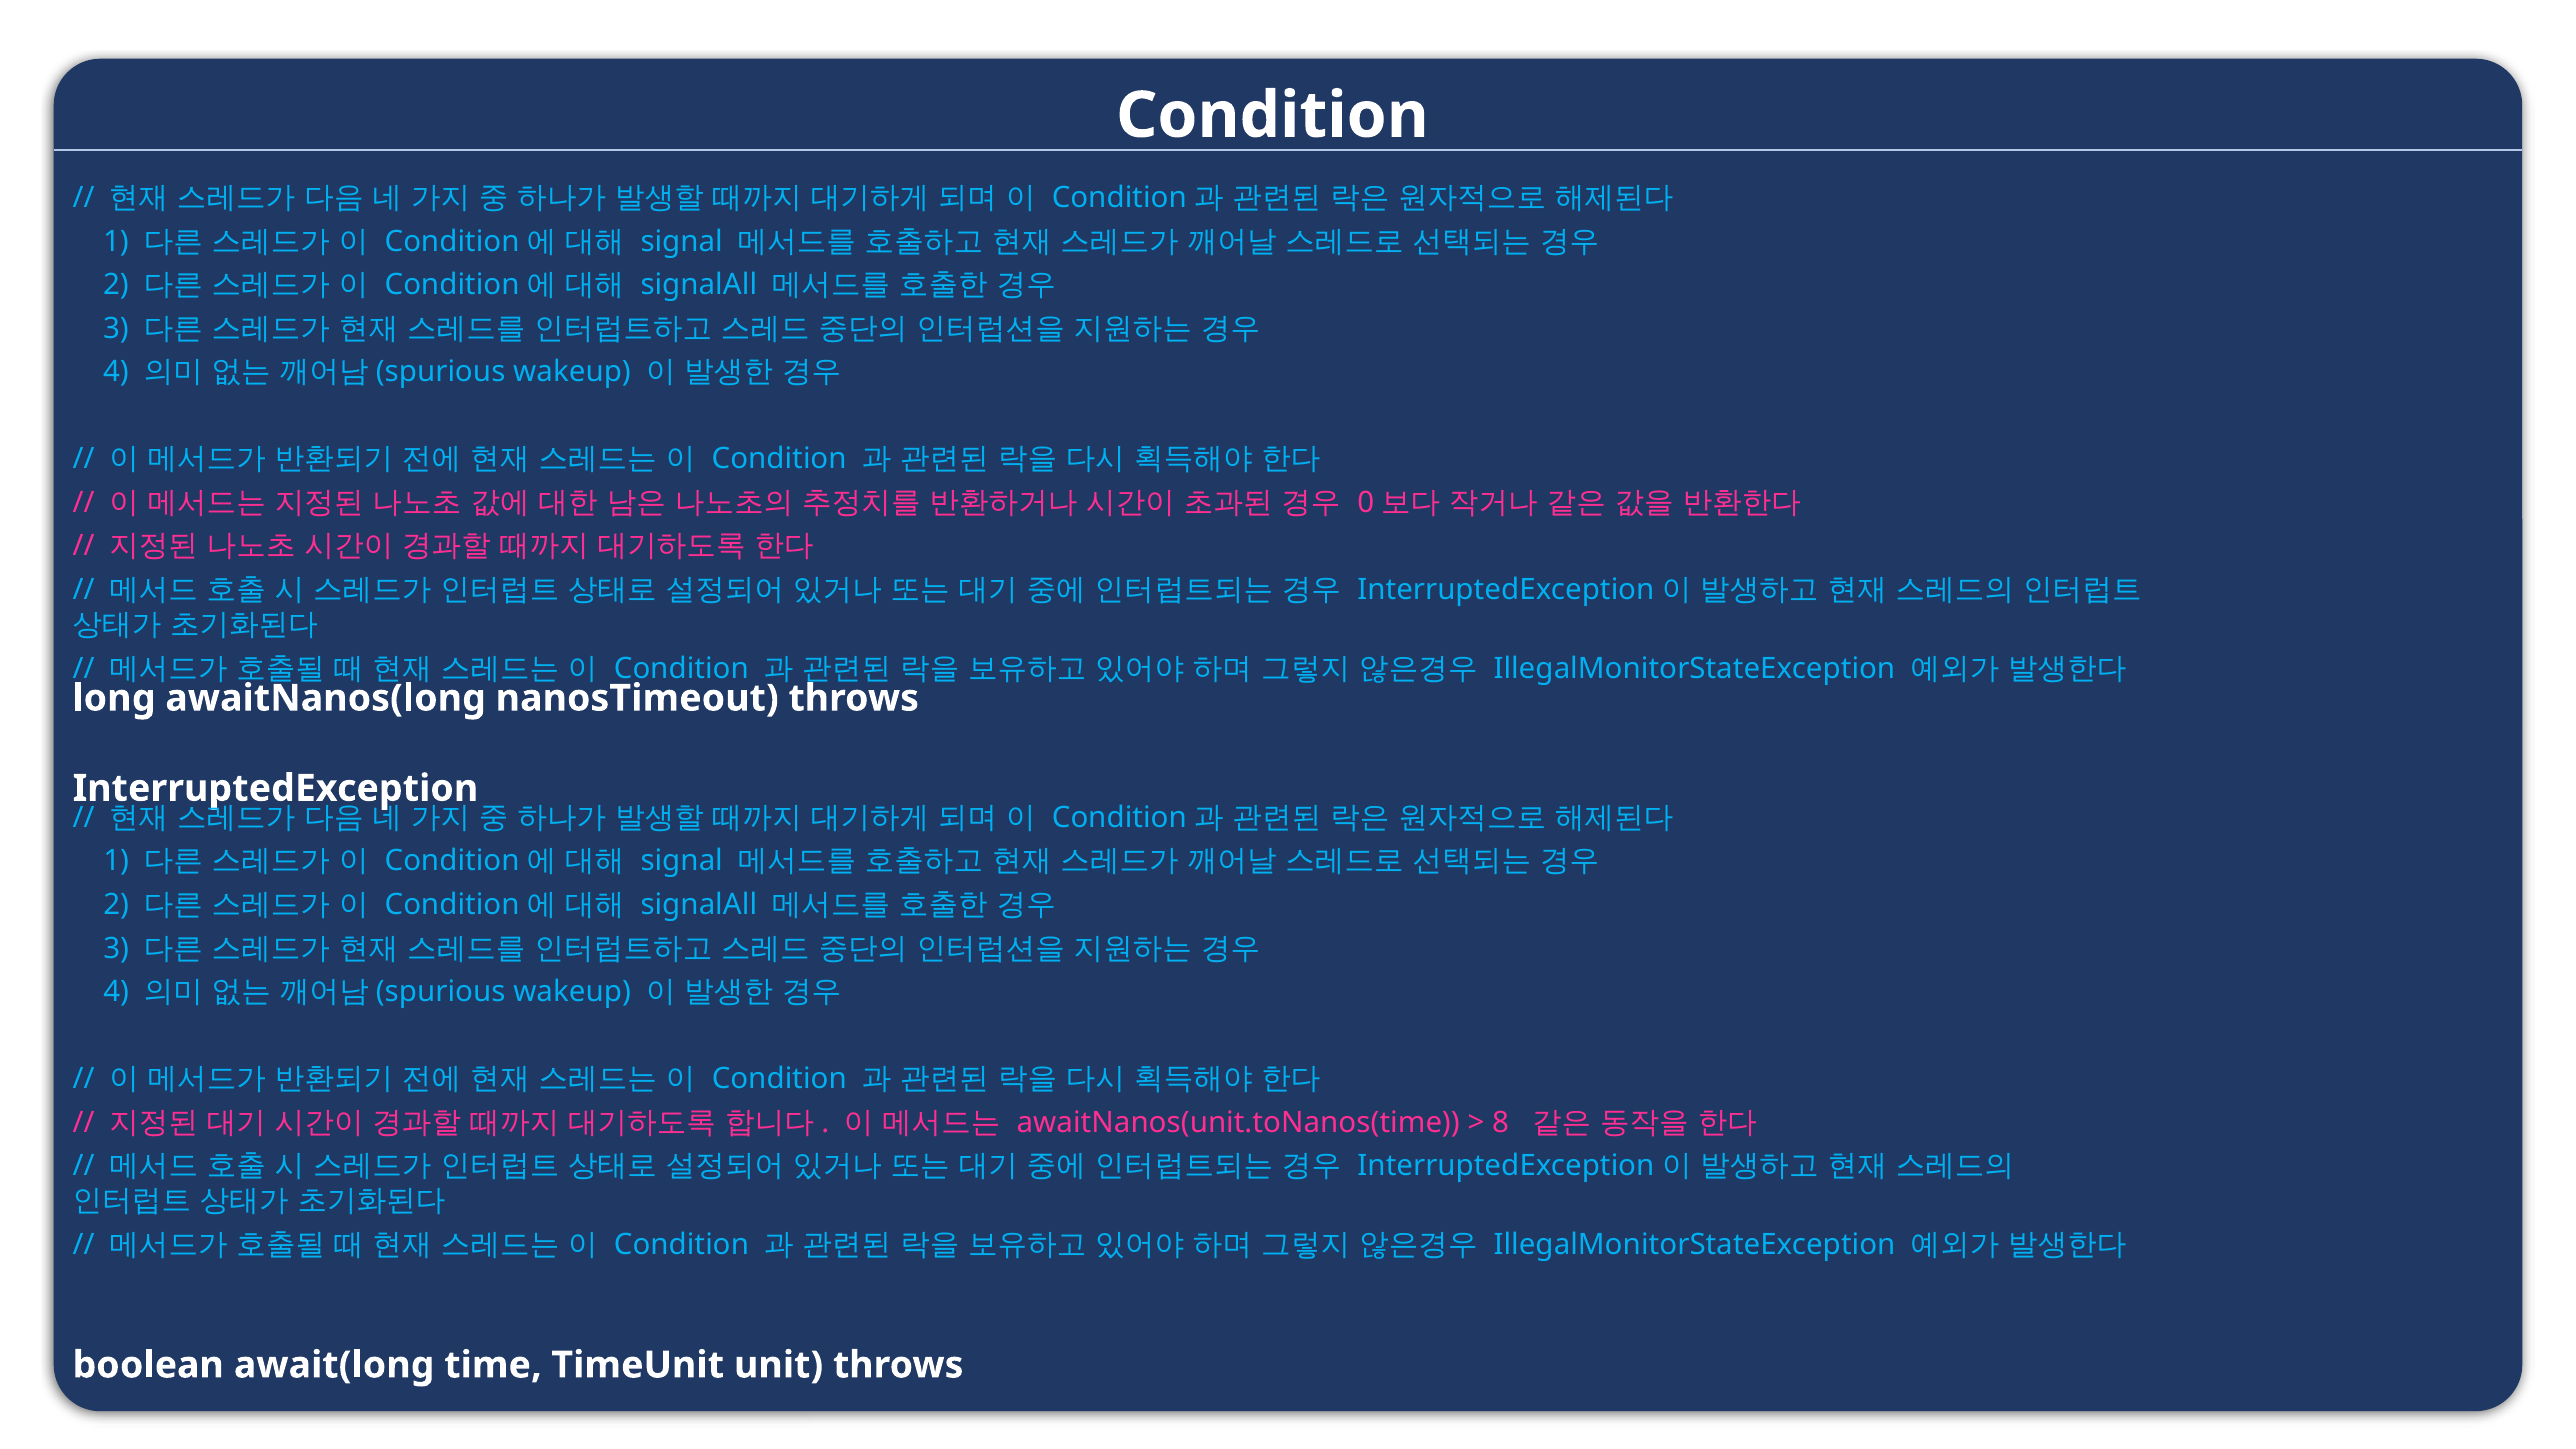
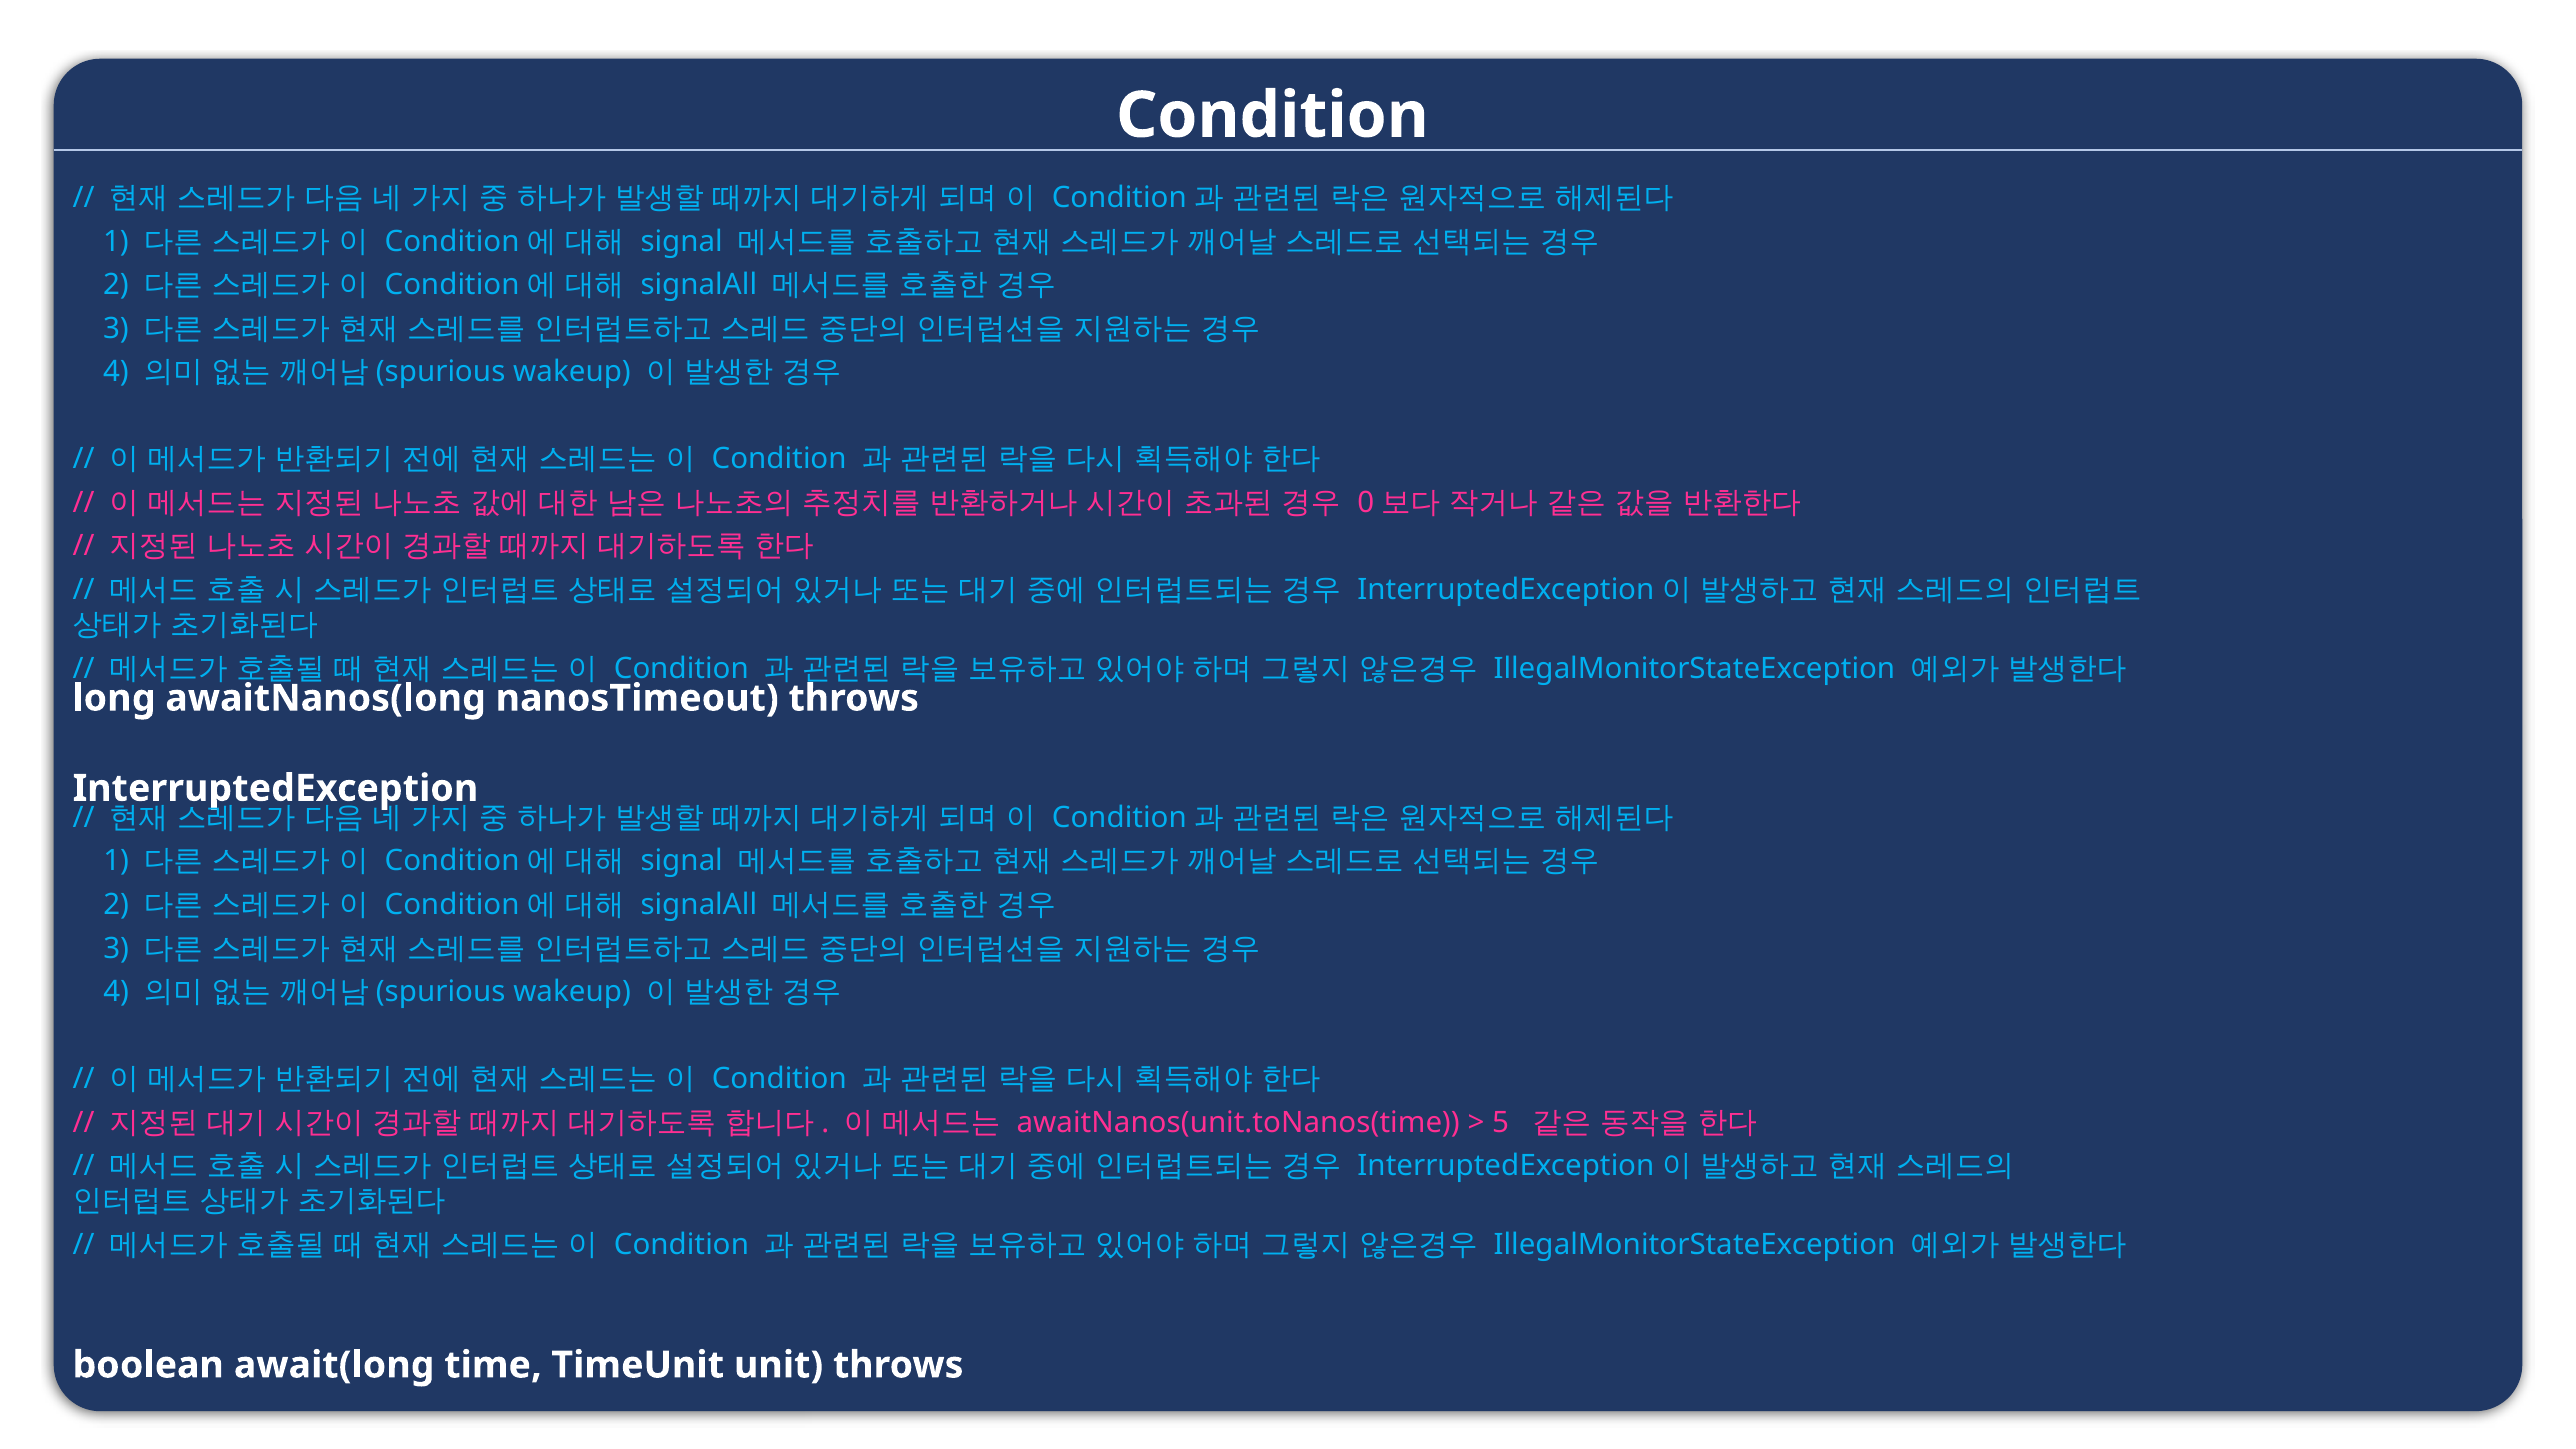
8: 8 -> 5
